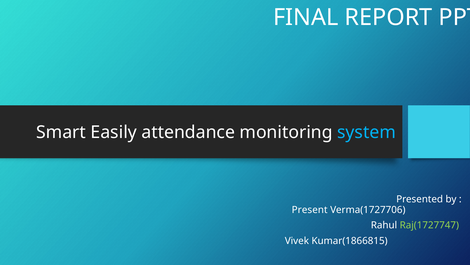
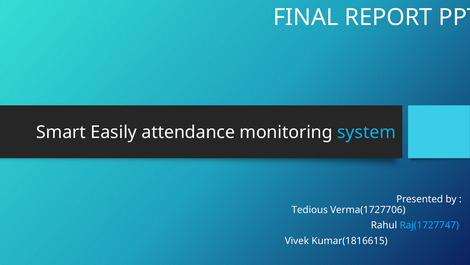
Present: Present -> Tedious
Raj(1727747 colour: light green -> light blue
Kumar(1866815: Kumar(1866815 -> Kumar(1816615
